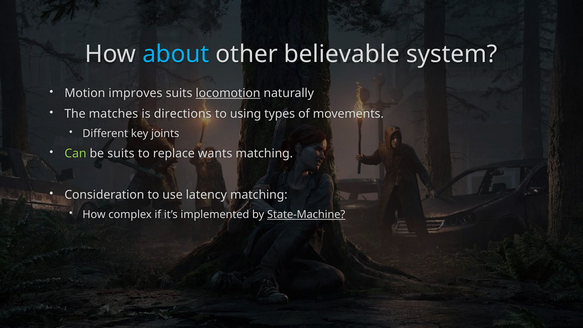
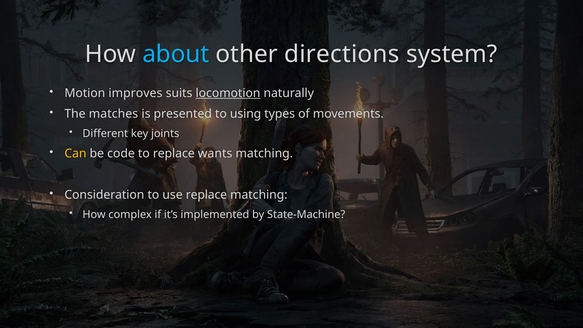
believable: believable -> directions
directions: directions -> presented
Can colour: light green -> yellow
be suits: suits -> code
use latency: latency -> replace
State-Machine underline: present -> none
